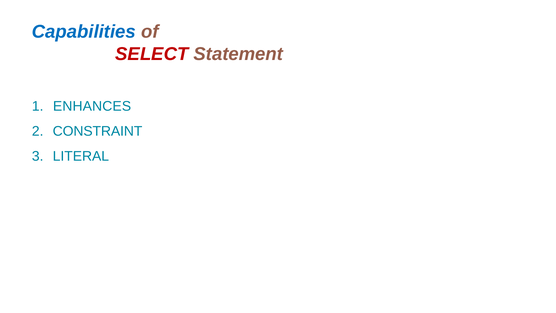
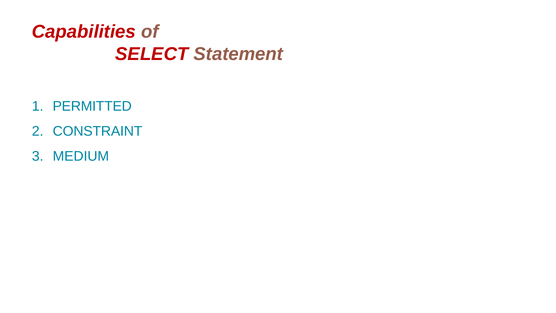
Capabilities colour: blue -> red
ENHANCES: ENHANCES -> PERMITTED
LITERAL: LITERAL -> MEDIUM
